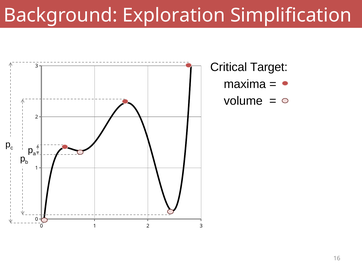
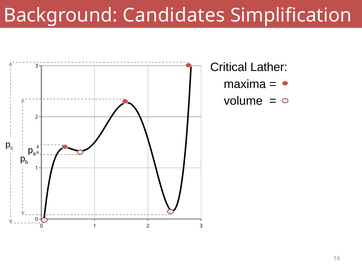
Exploration: Exploration -> Candidates
Target: Target -> Lather
